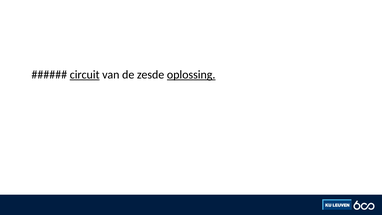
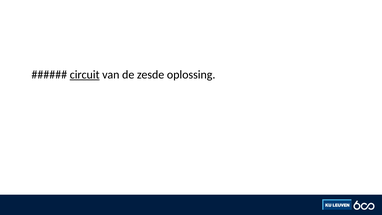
oplossing underline: present -> none
